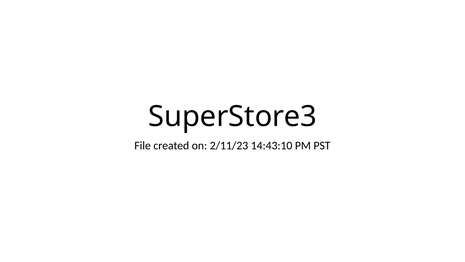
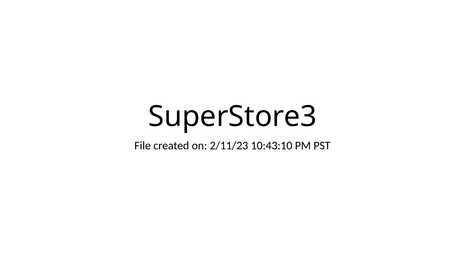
14:43:10: 14:43:10 -> 10:43:10
